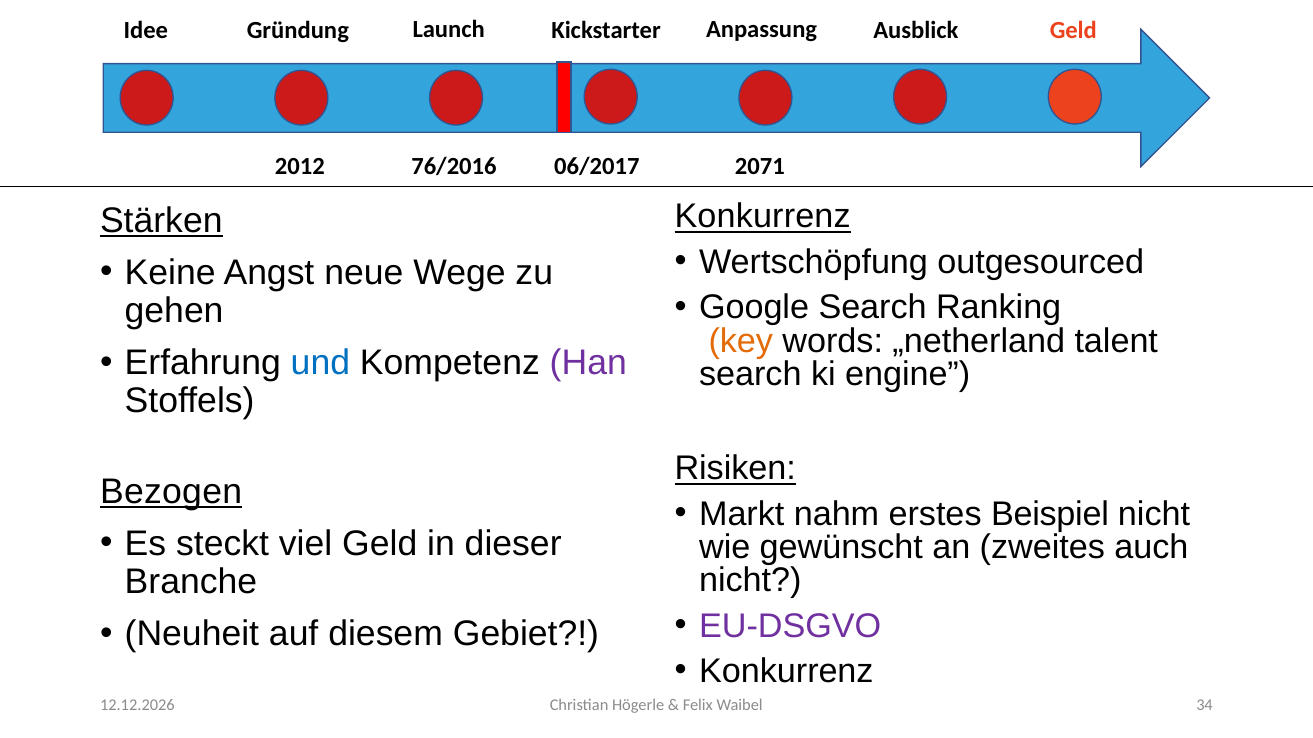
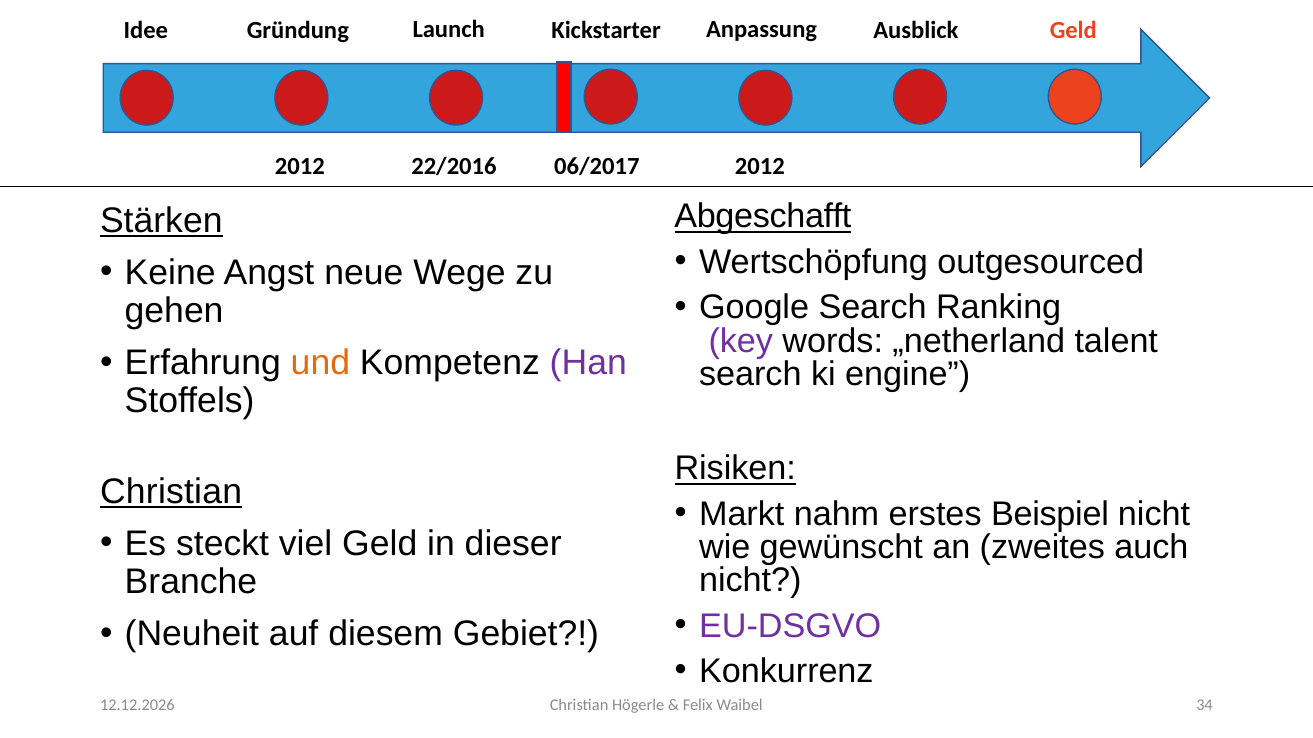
2071 at (760, 166): 2071 -> 2012
76/2016: 76/2016 -> 22/2016
Konkurrenz at (763, 217): Konkurrenz -> Abgeschafft
key colour: orange -> purple
und colour: blue -> orange
Bezogen at (171, 492): Bezogen -> Christian
